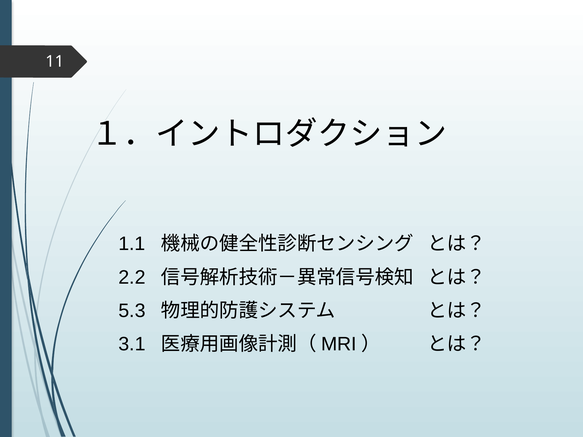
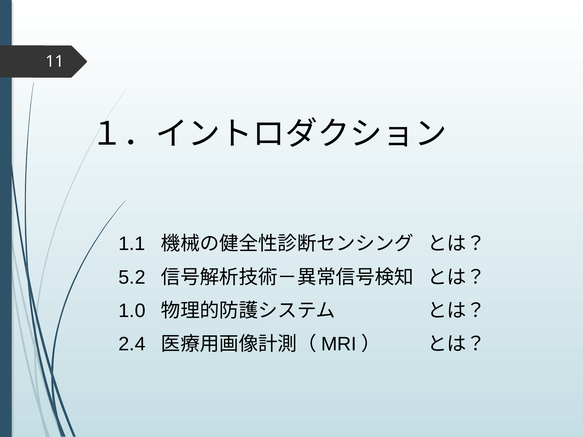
2.2: 2.2 -> 5.2
5.3: 5.3 -> 1.0
3.1: 3.1 -> 2.4
